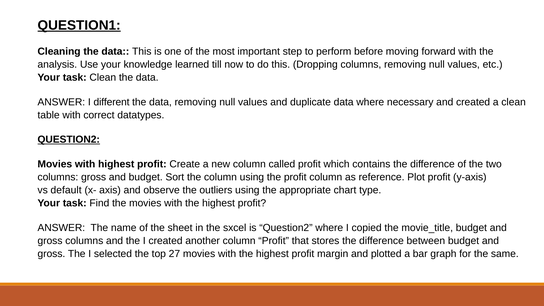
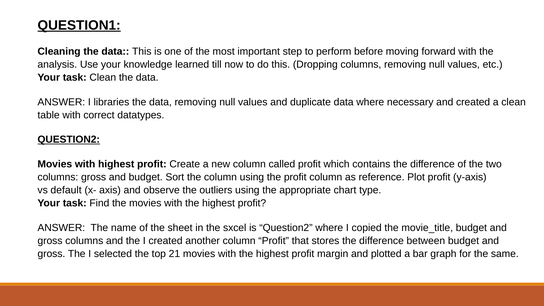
different: different -> libraries
27: 27 -> 21
